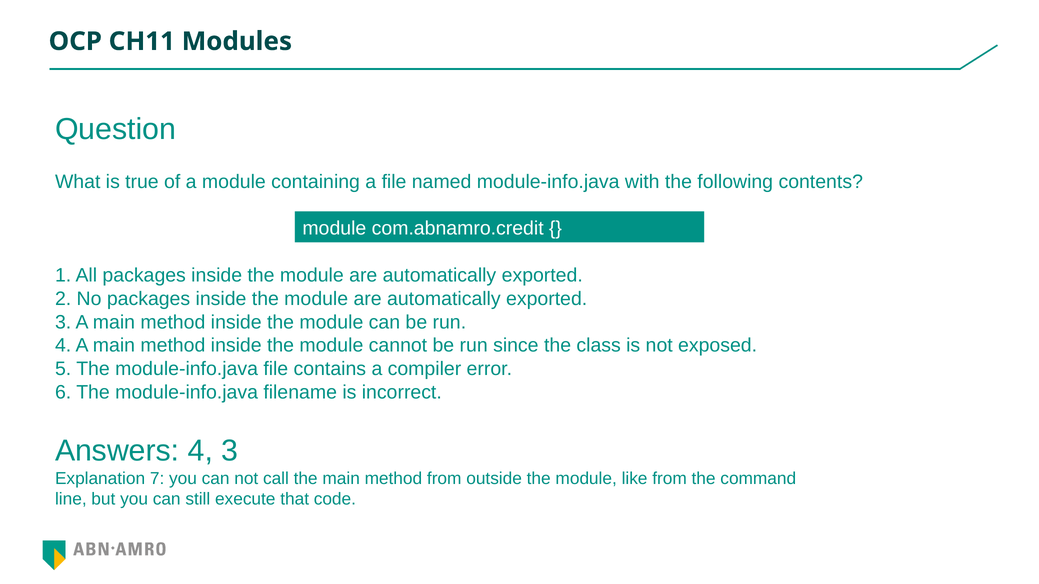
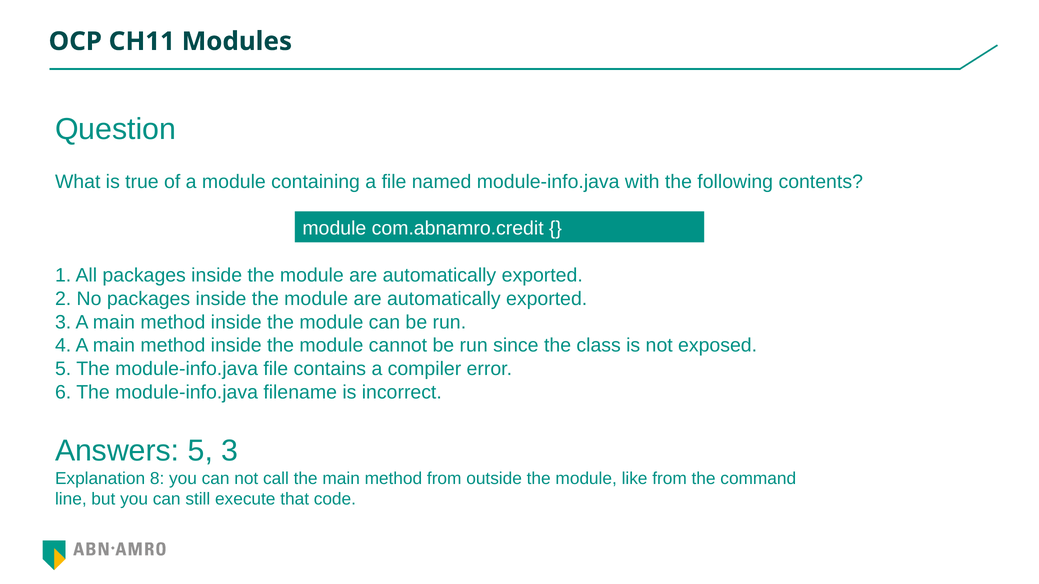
Answers 4: 4 -> 5
7: 7 -> 8
